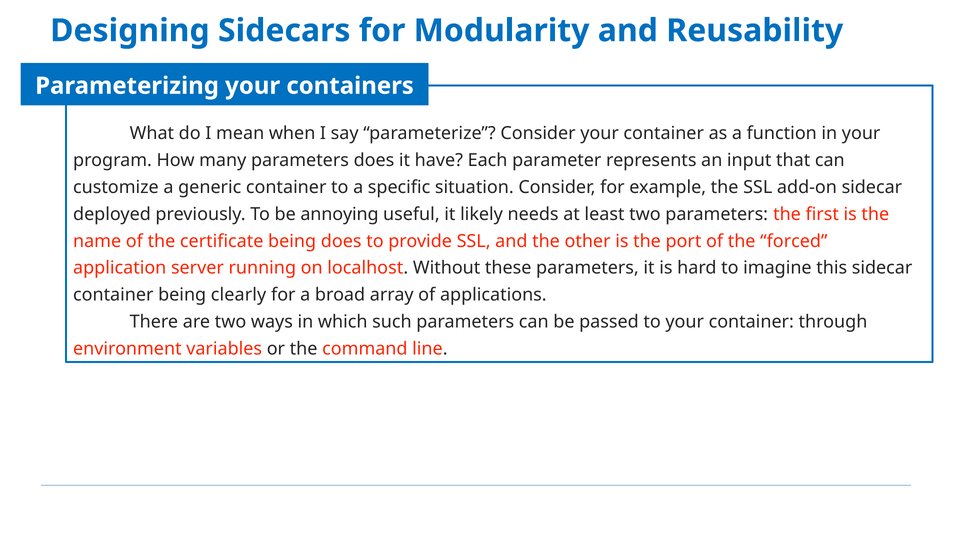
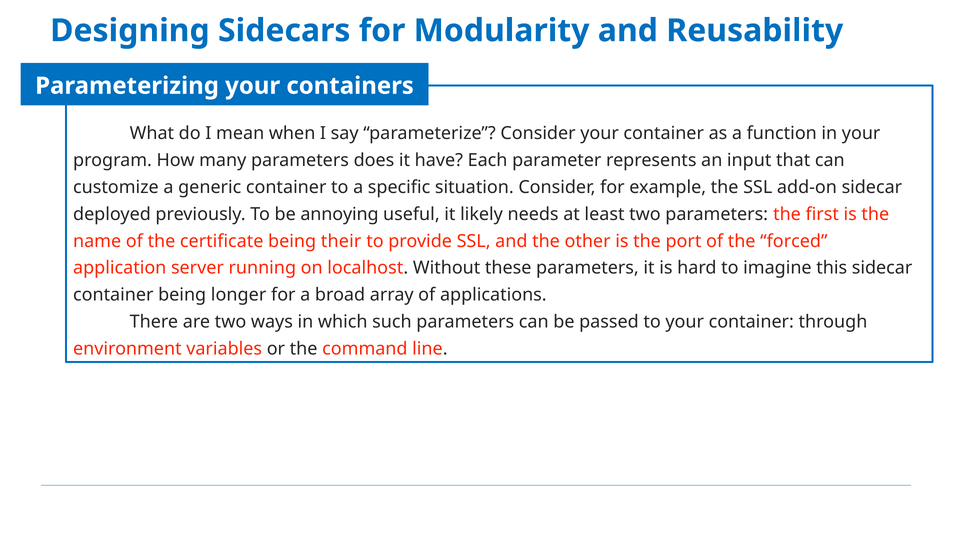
being does: does -> their
clearly: clearly -> longer
